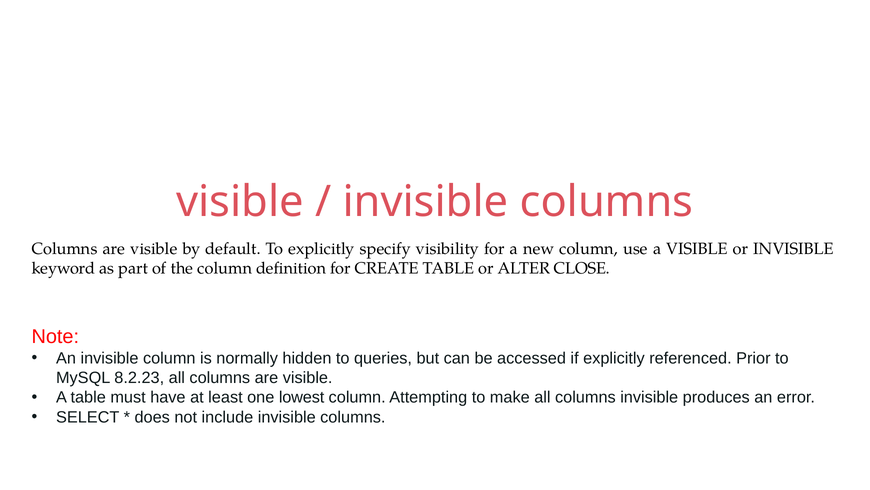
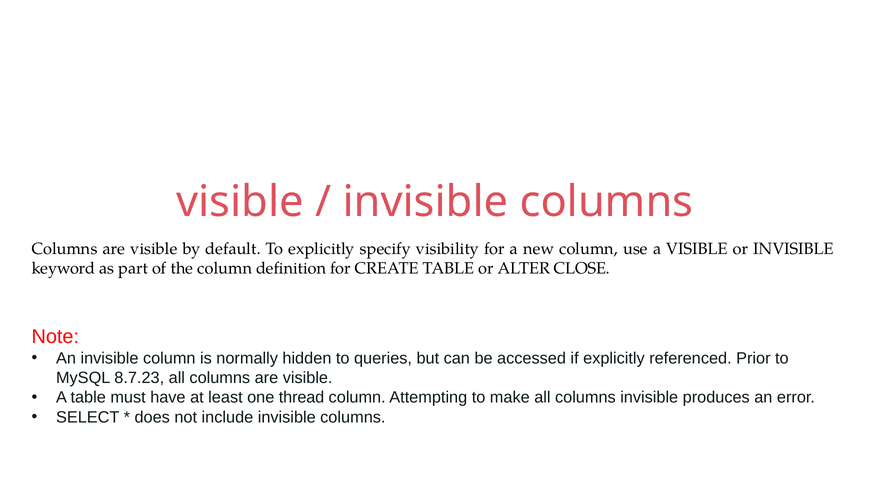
8.2.23: 8.2.23 -> 8.7.23
lowest: lowest -> thread
